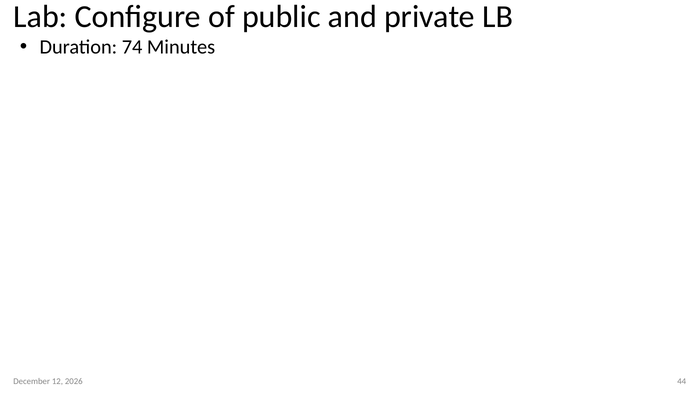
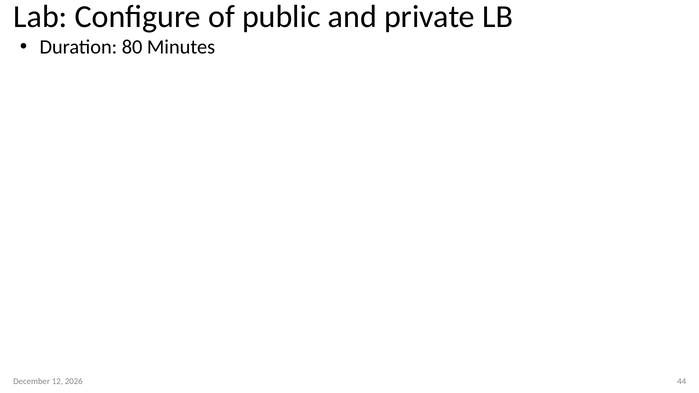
74: 74 -> 80
